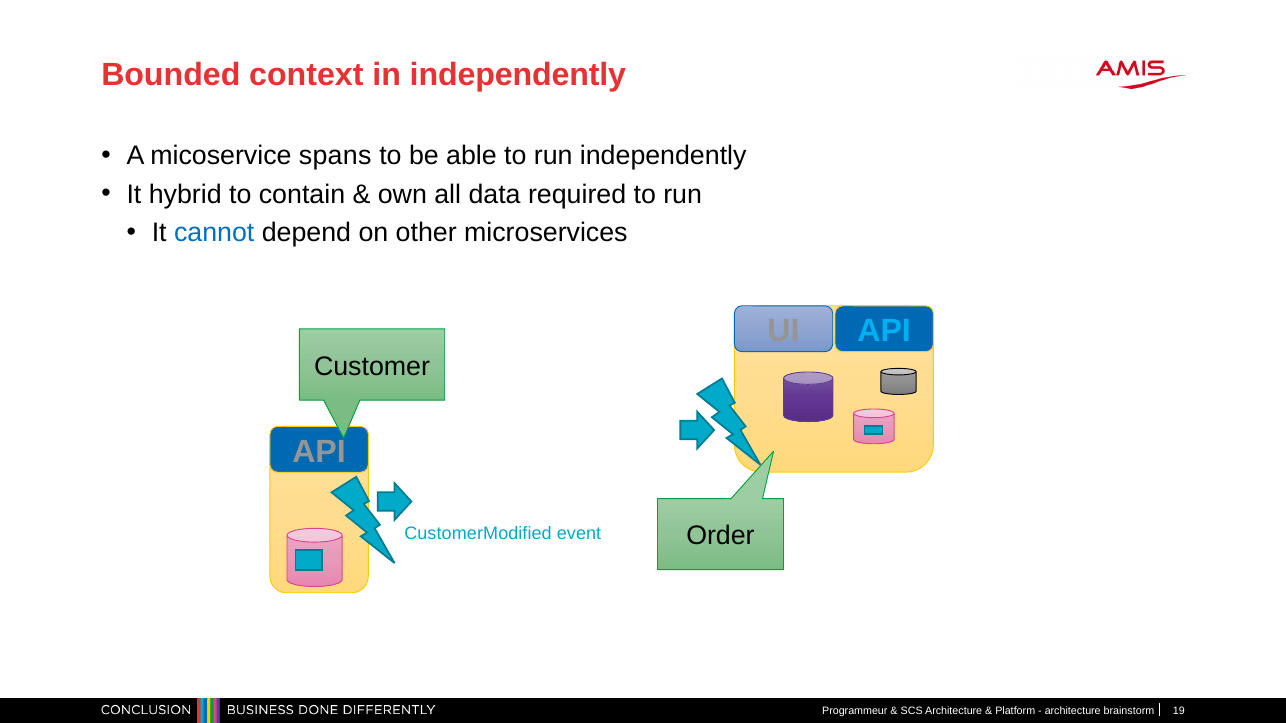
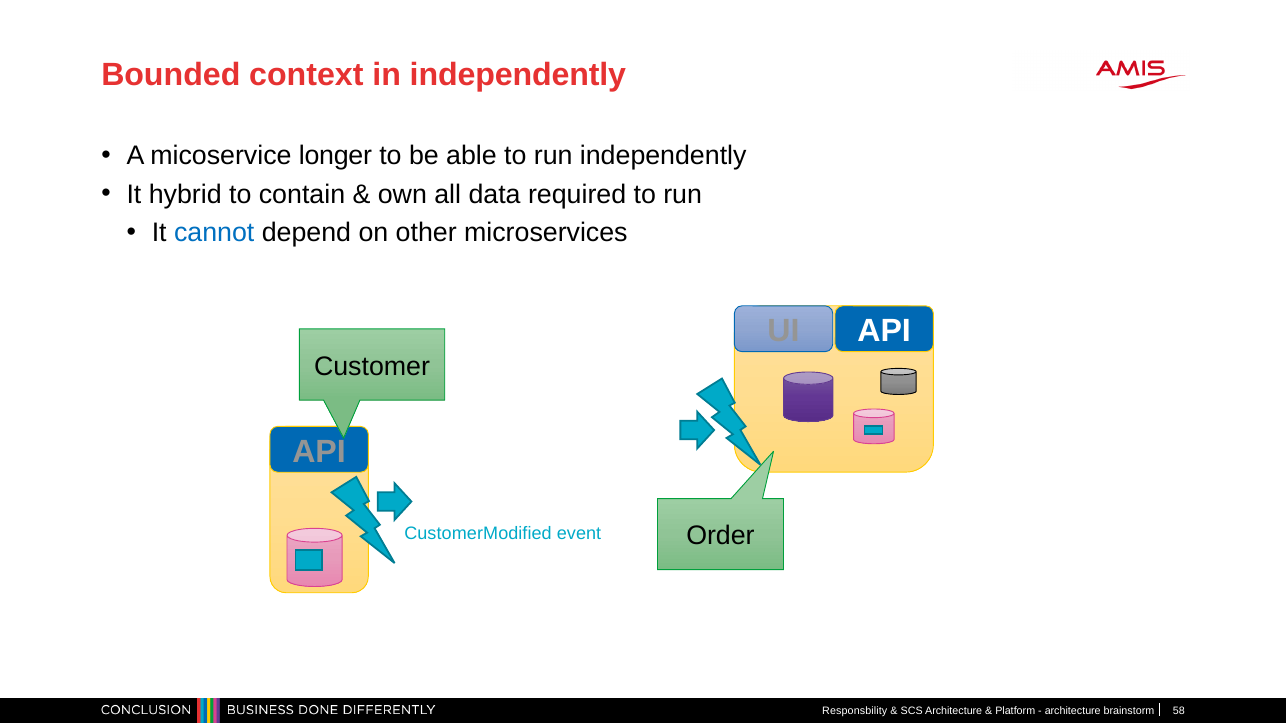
spans: spans -> longer
API at (884, 331) colour: light blue -> white
Programmeur: Programmeur -> Responsbility
19: 19 -> 58
